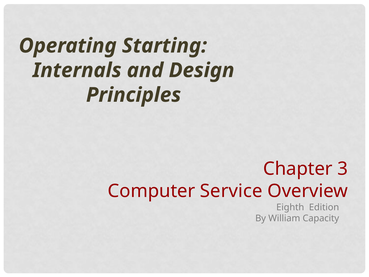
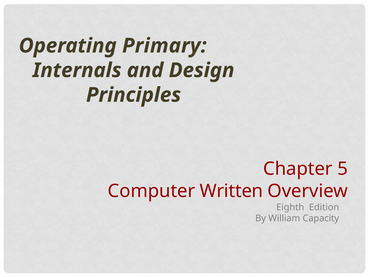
Starting: Starting -> Primary
3: 3 -> 5
Service: Service -> Written
